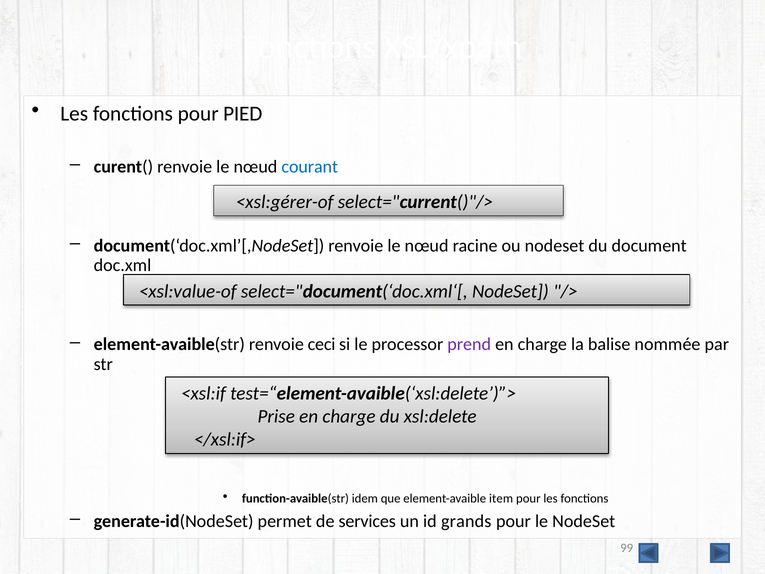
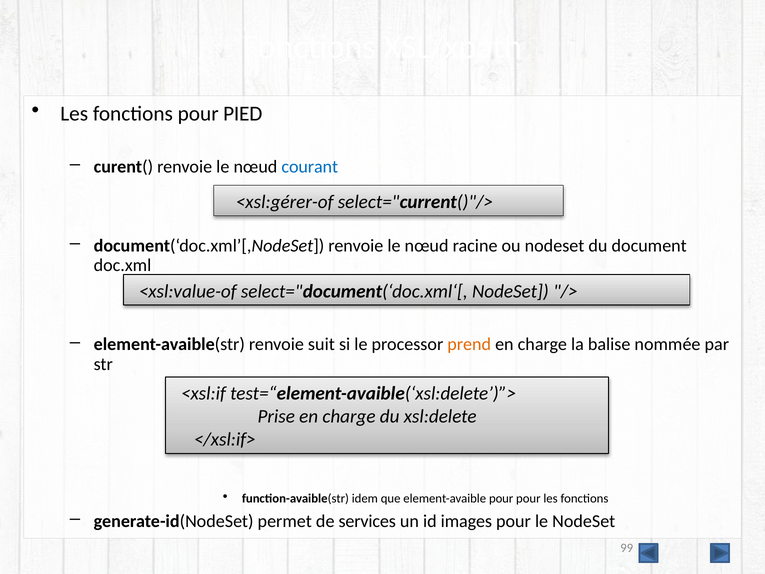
ceci: ceci -> suit
prend colour: purple -> orange
element-avaible item: item -> pour
grands: grands -> images
